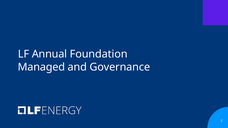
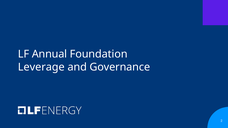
Managed: Managed -> Leverage
